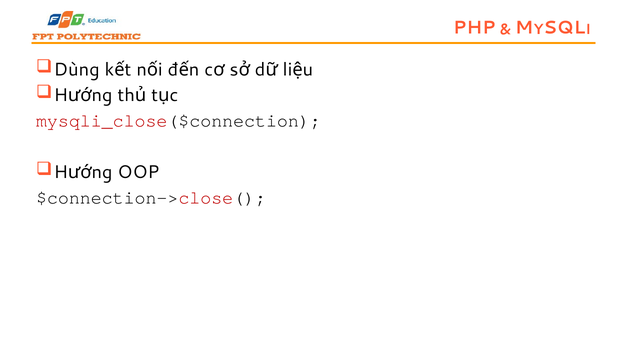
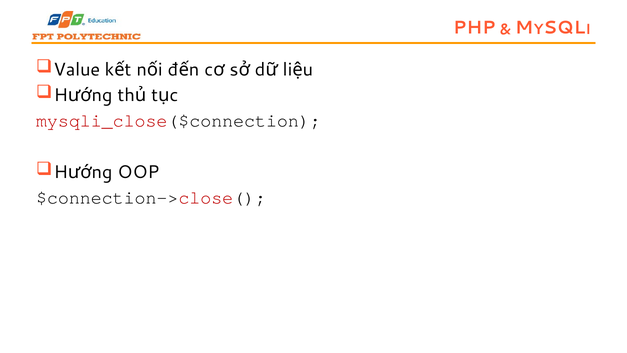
Dùng: Dùng -> Value
